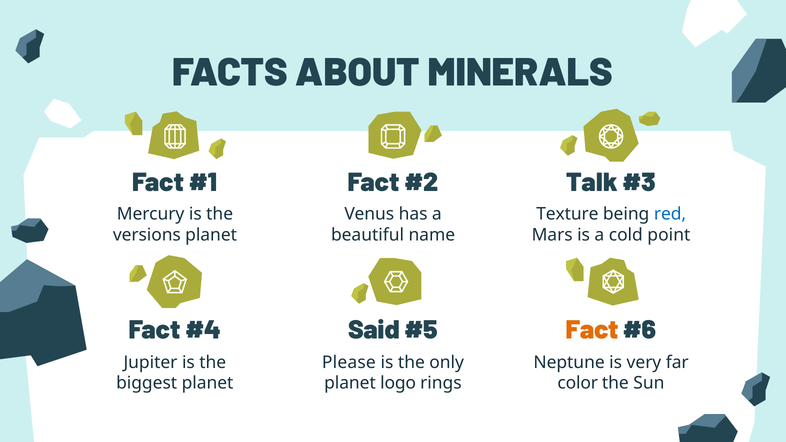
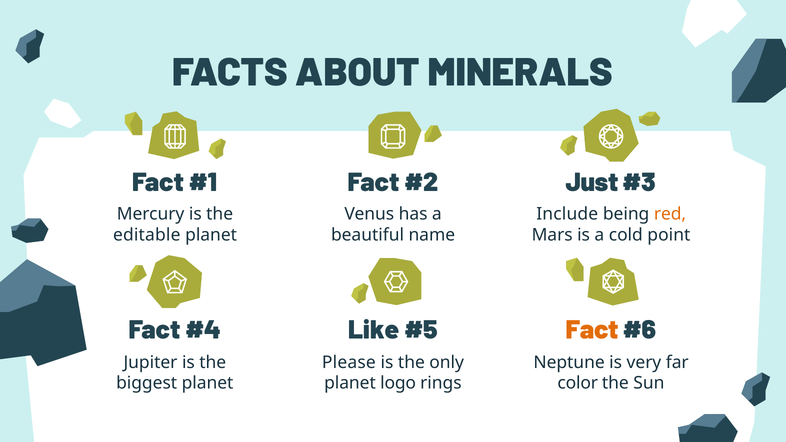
Talk: Talk -> Just
Texture: Texture -> Include
red colour: blue -> orange
versions: versions -> editable
Said: Said -> Like
